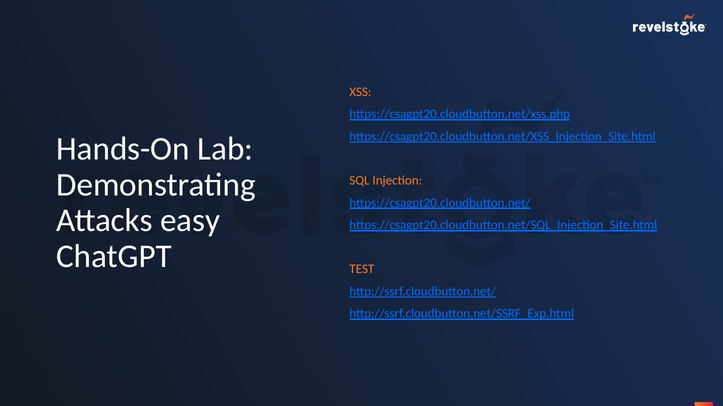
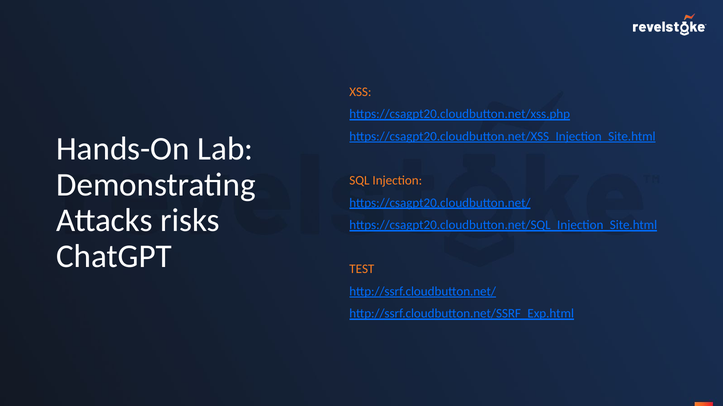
easy: easy -> risks
